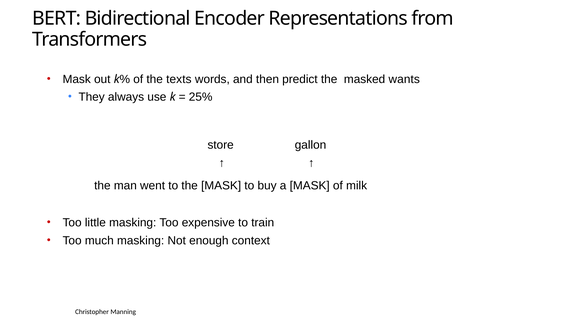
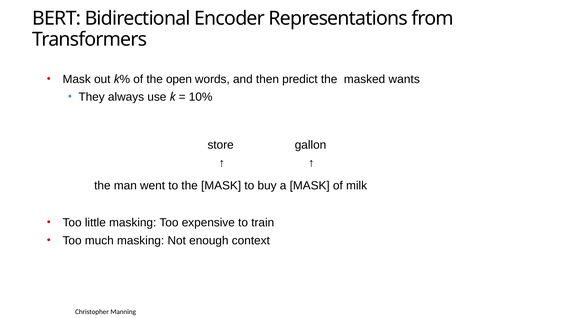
texts: texts -> open
25%: 25% -> 10%
